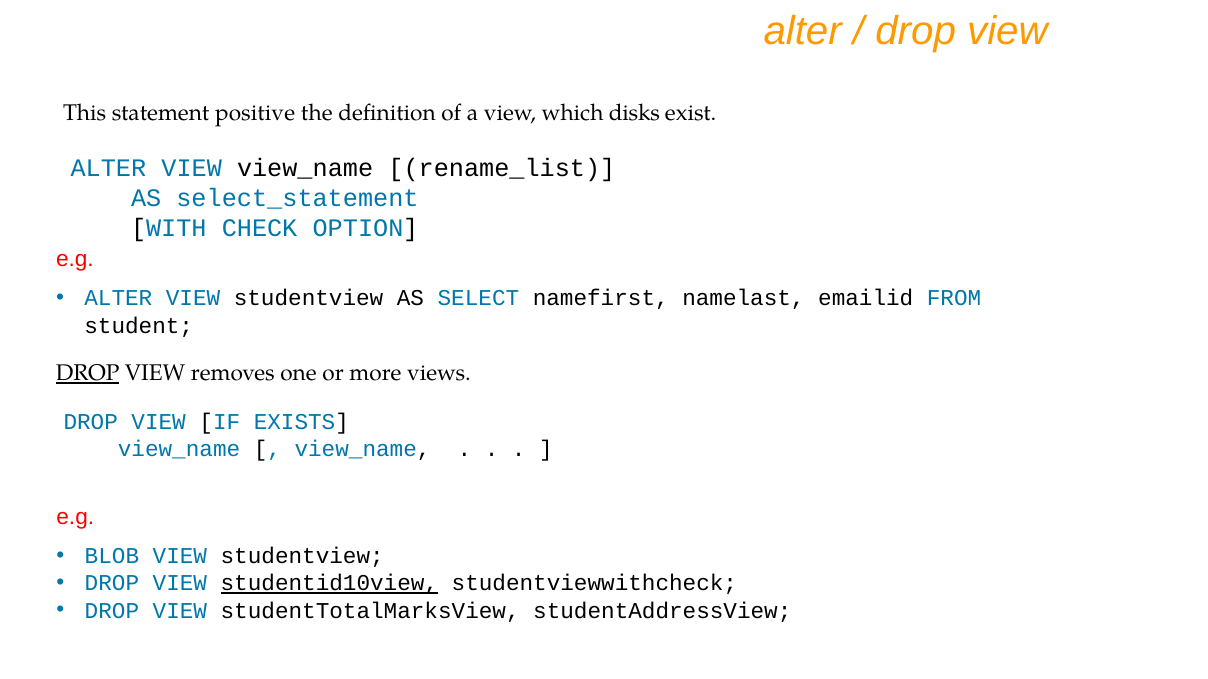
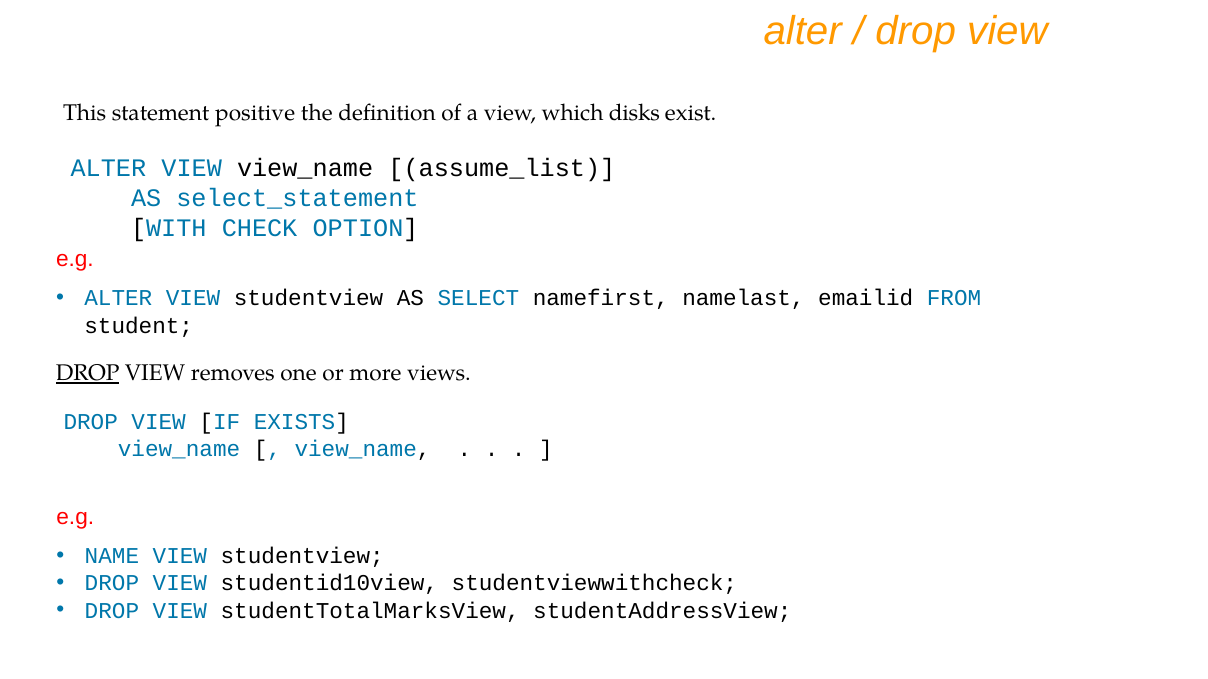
rename_list: rename_list -> assume_list
BLOB: BLOB -> NAME
studentid10view underline: present -> none
